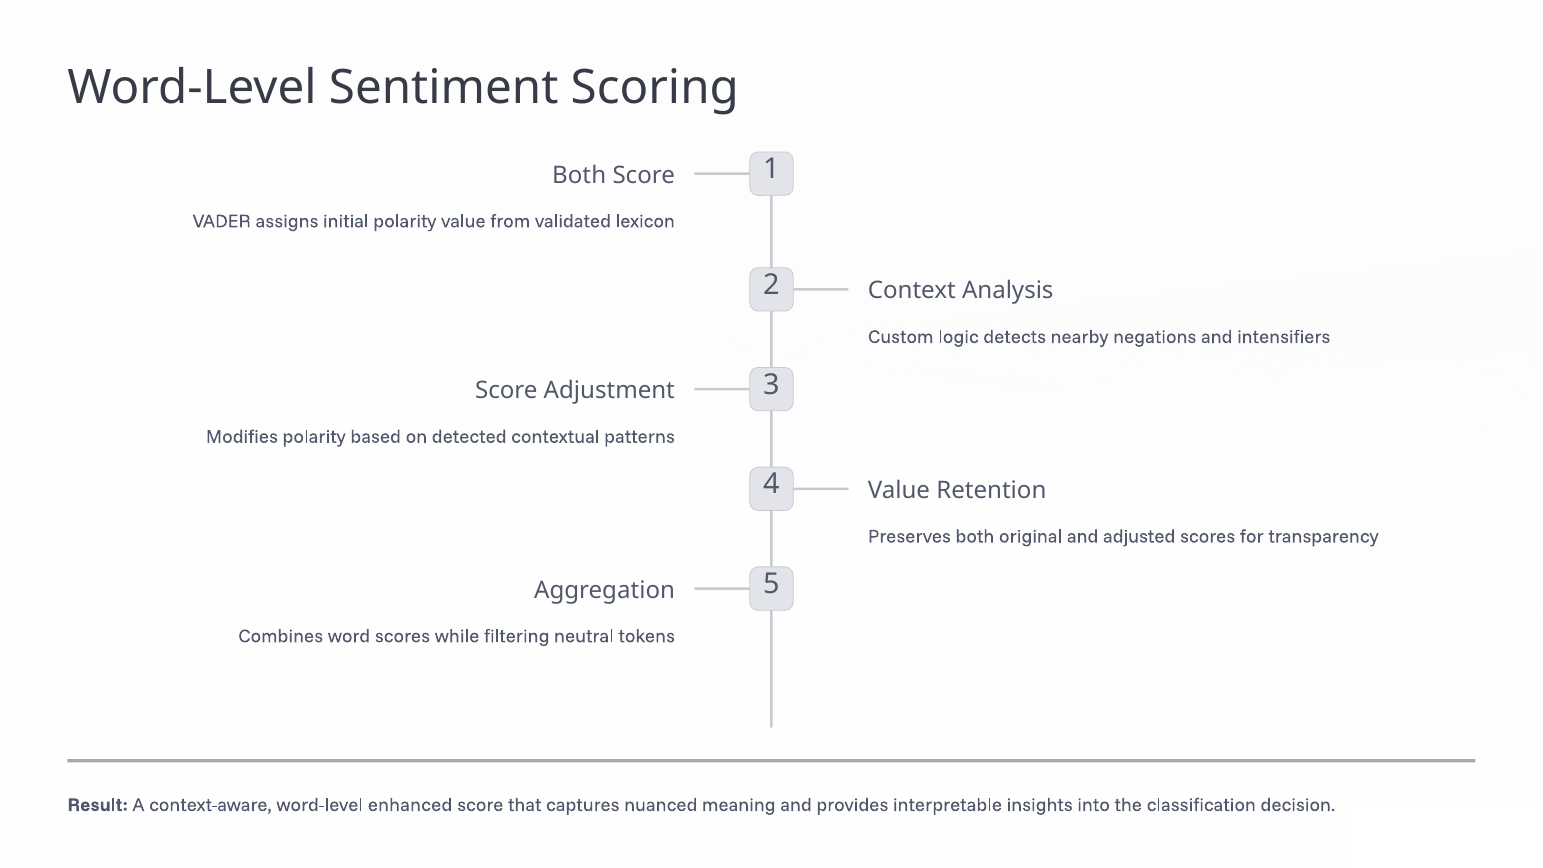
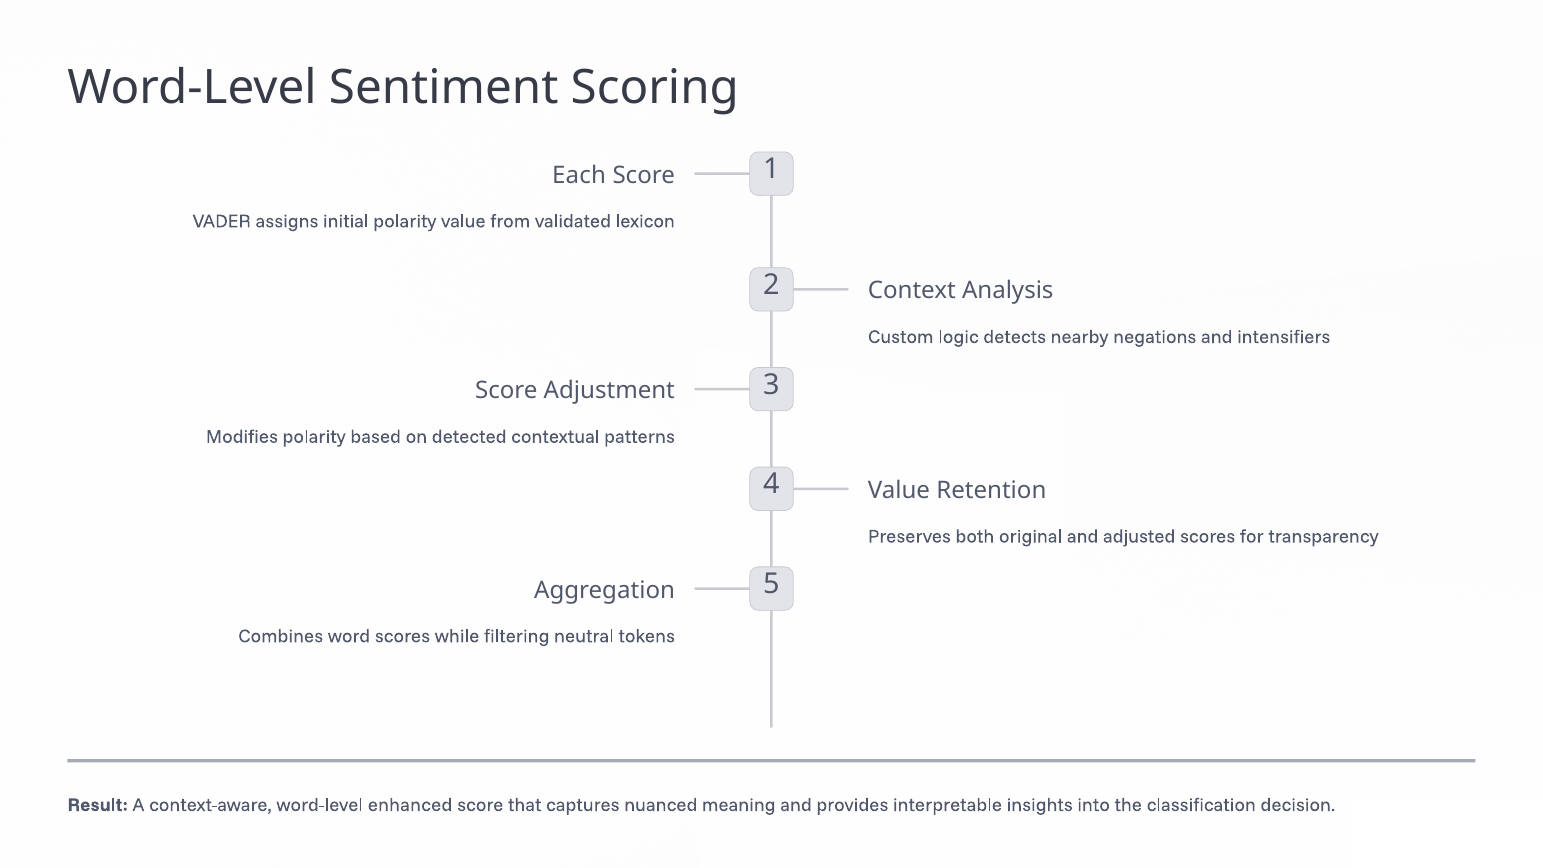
Both at (579, 175): Both -> Each
